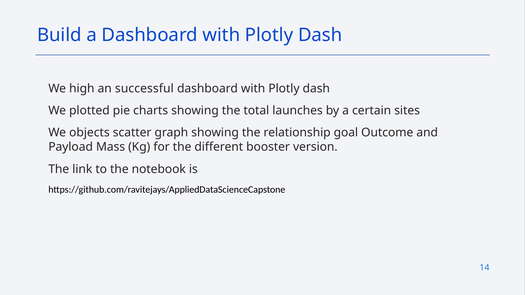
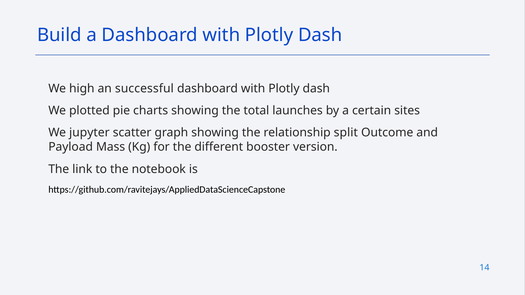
objects: objects -> jupyter
goal: goal -> split
